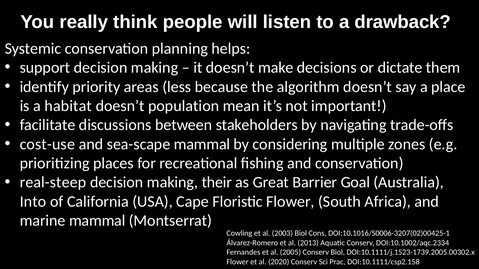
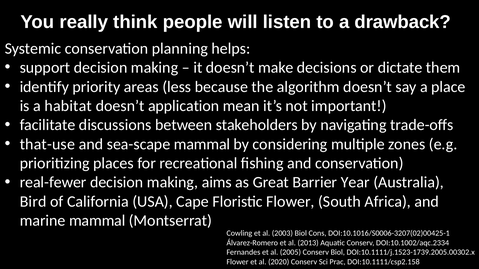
population: population -> application
cost-use: cost-use -> that-use
real-steep: real-steep -> real-fewer
their: their -> aims
Goal: Goal -> Year
Into: Into -> Bird
